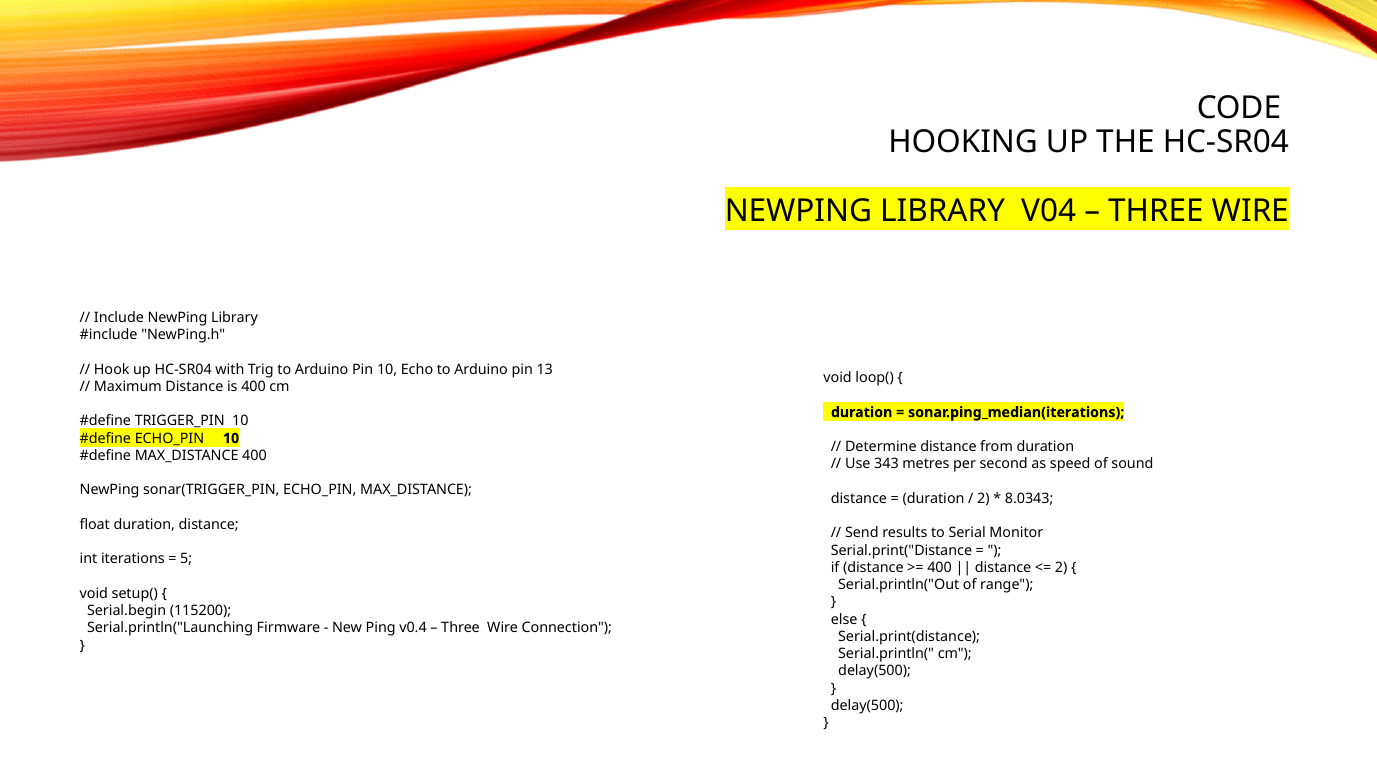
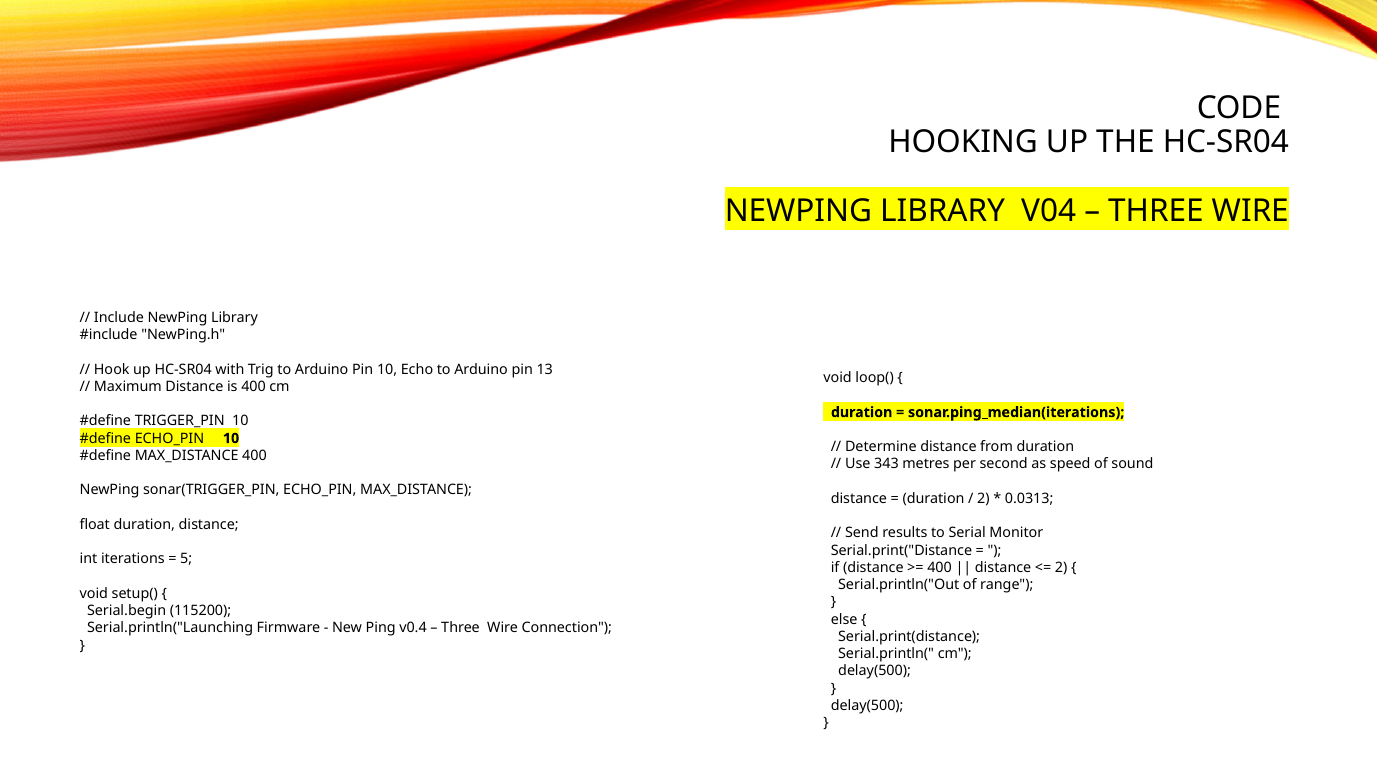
8.0343: 8.0343 -> 0.0313
